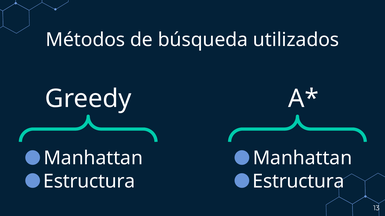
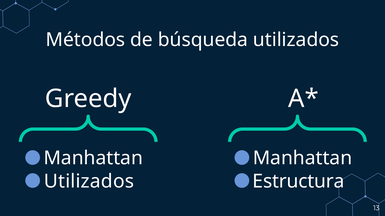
Estructura at (89, 182): Estructura -> Utilizados
